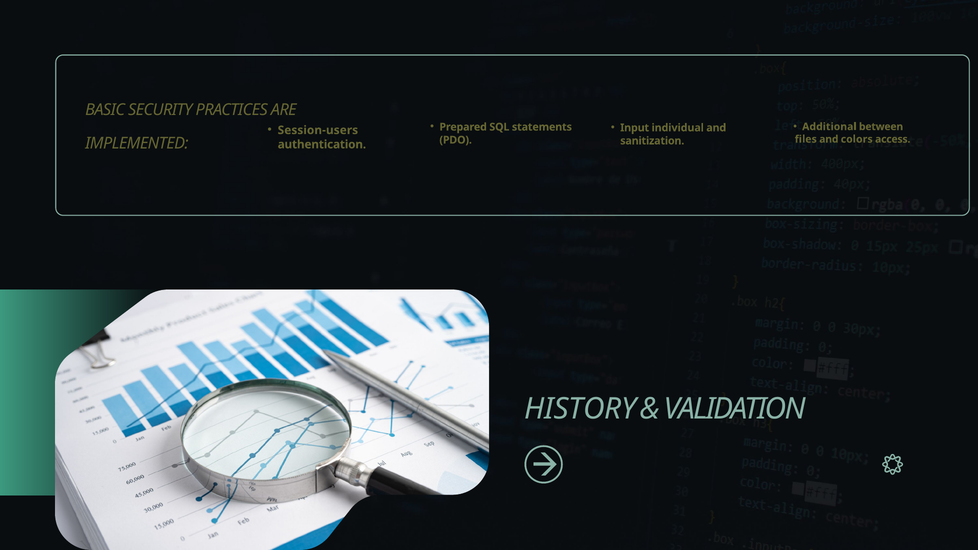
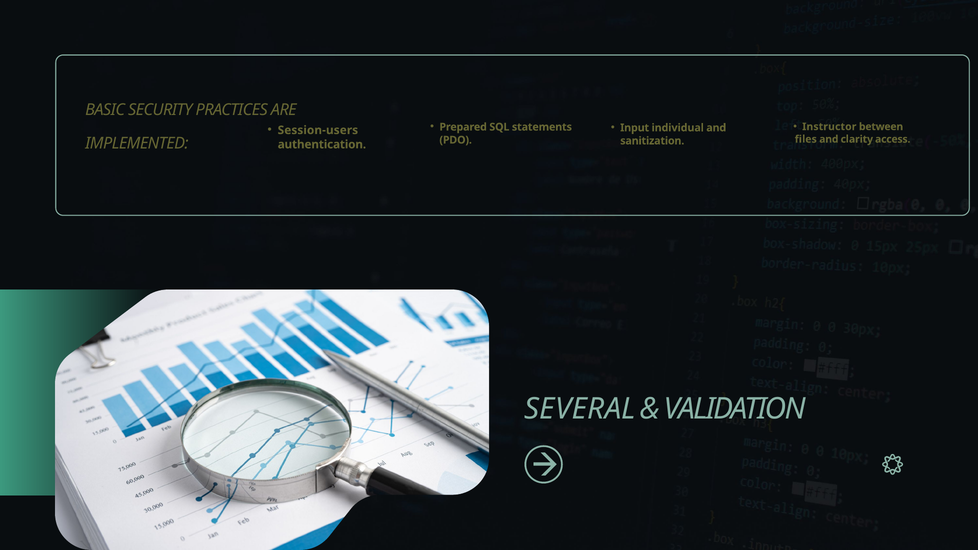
Additional: Additional -> Instructor
colors: colors -> clarity
HISTORY: HISTORY -> SEVERAL
